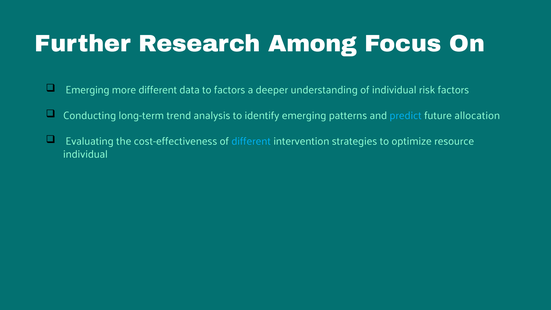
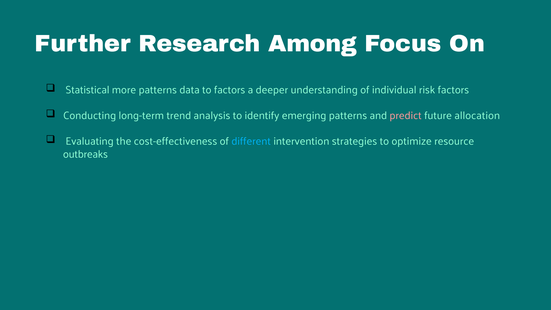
Emerging at (88, 90): Emerging -> Statistical
more different: different -> patterns
predict colour: light blue -> pink
individual at (85, 154): individual -> outbreaks
